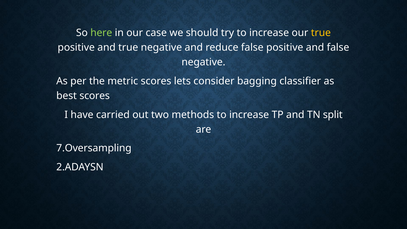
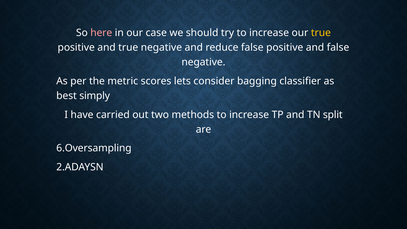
here colour: light green -> pink
best scores: scores -> simply
7.Oversampling: 7.Oversampling -> 6.Oversampling
